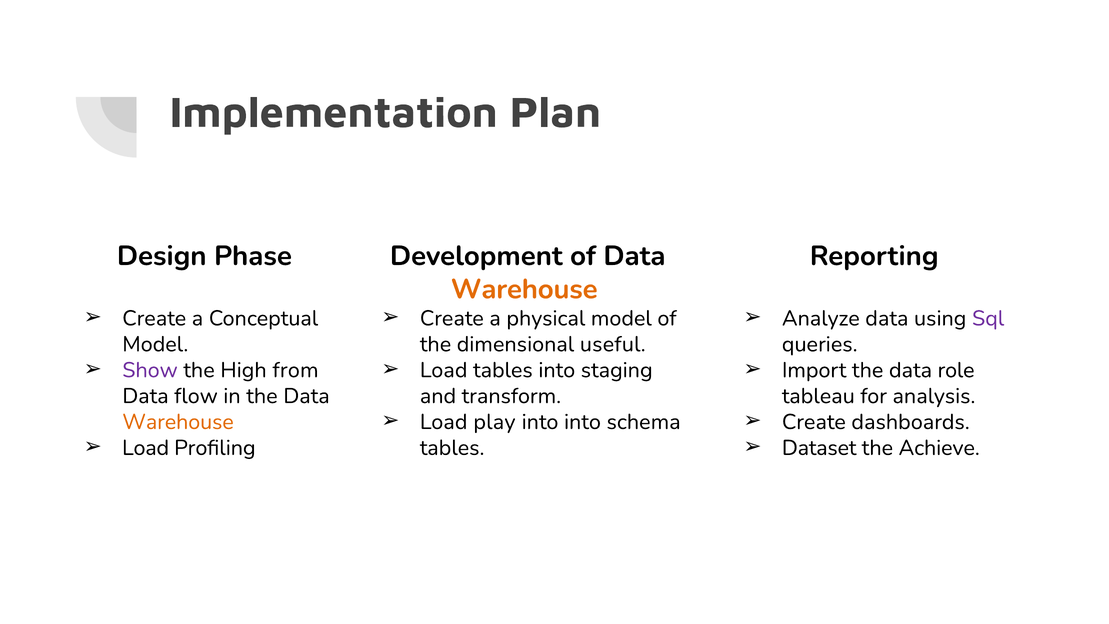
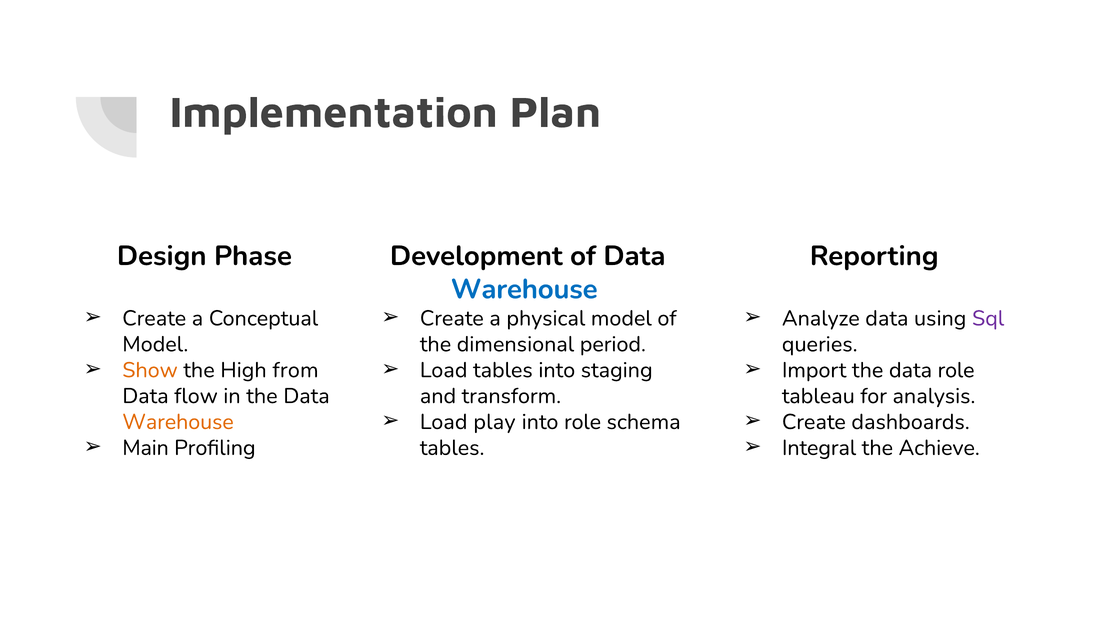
Warehouse at (524, 289) colour: orange -> blue
useful: useful -> period
Show colour: purple -> orange
into into: into -> role
Load at (146, 448): Load -> Main
Dataset: Dataset -> Integral
